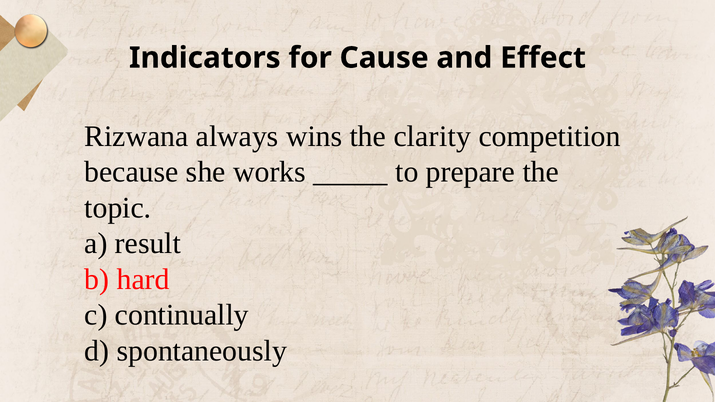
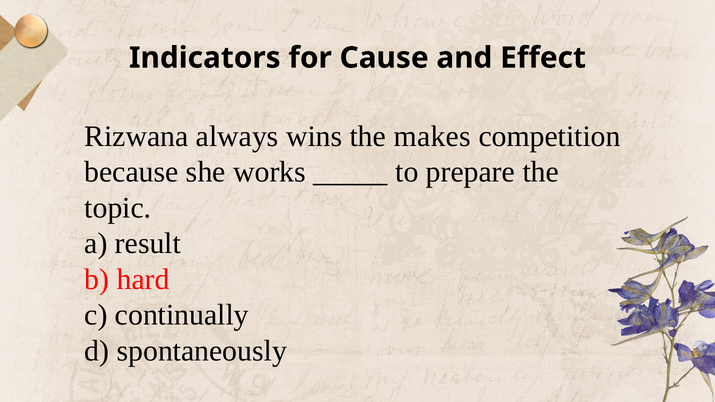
clarity: clarity -> makes
